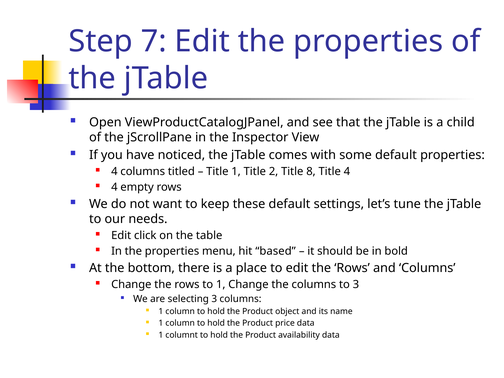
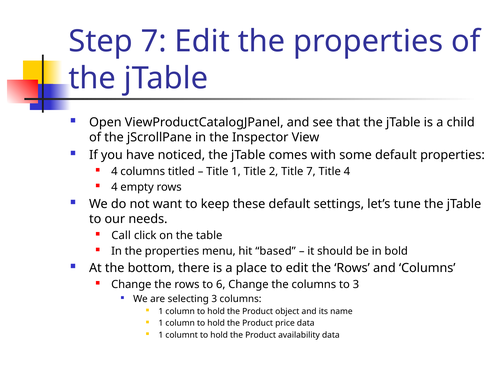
Title 8: 8 -> 7
Edit at (121, 235): Edit -> Call
to 1: 1 -> 6
